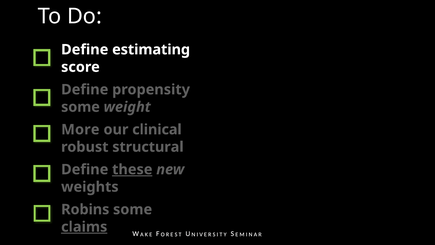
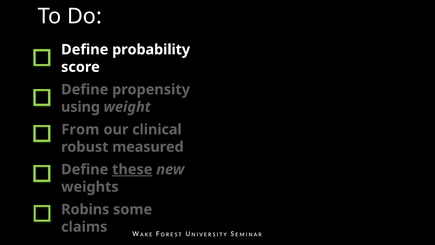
estimating: estimating -> probability
some at (80, 107): some -> using
More: More -> From
structural: structural -> measured
claims underline: present -> none
